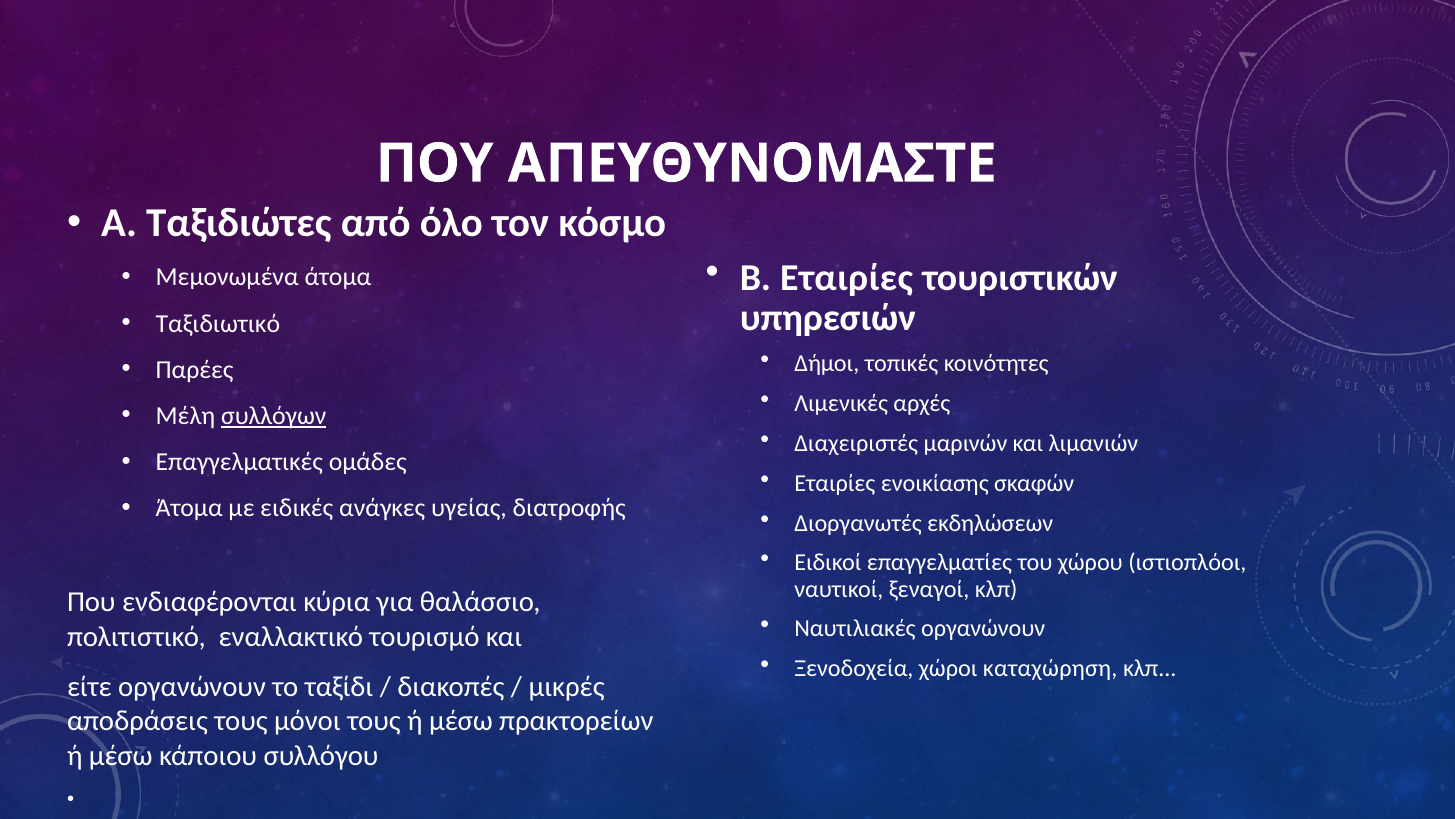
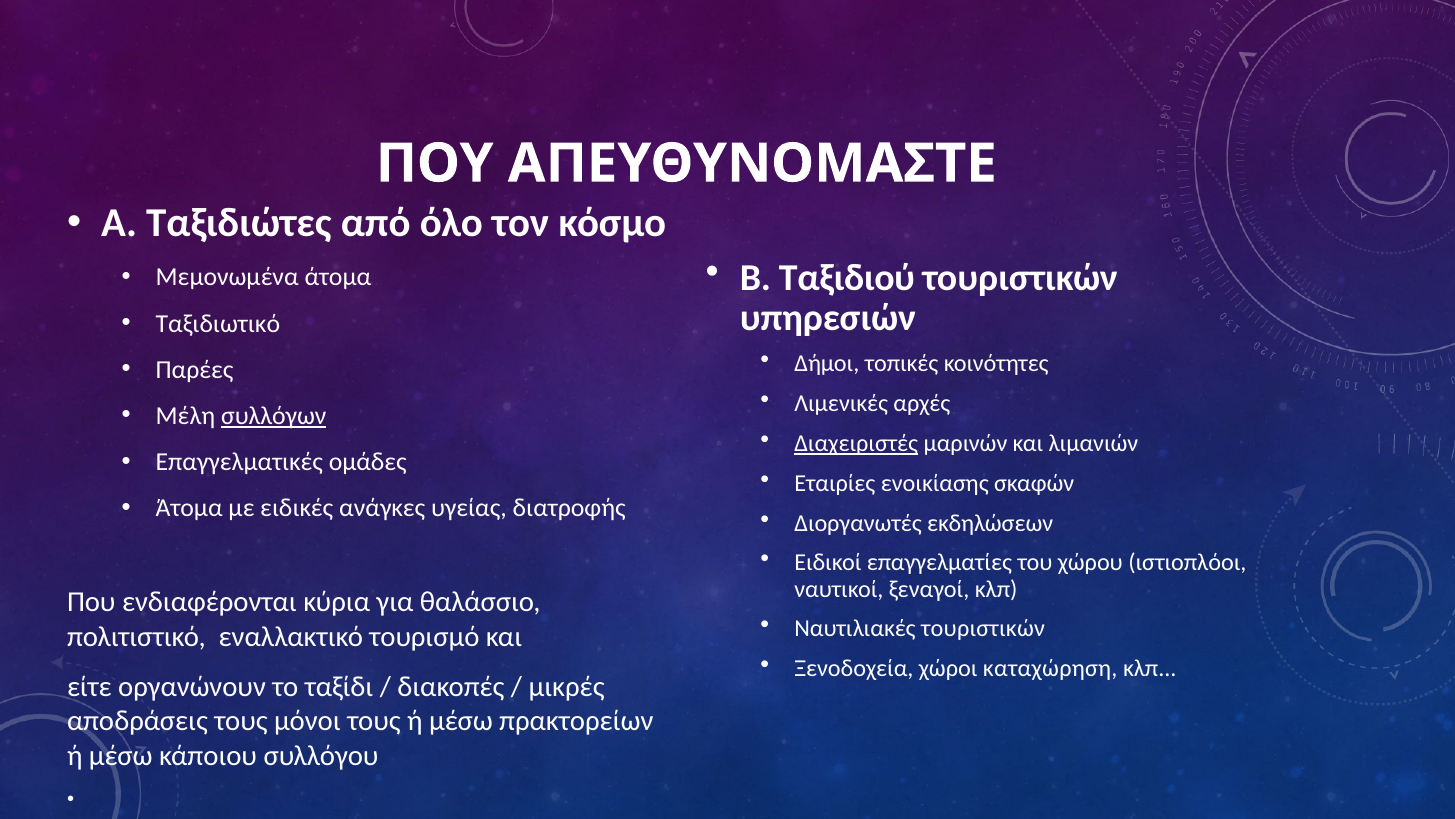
Β Εταιρίες: Εταιρίες -> Ταξιδιού
Διαχειριστές underline: none -> present
Ναυτιλιακές οργανώνουν: οργανώνουν -> τουριστικών
